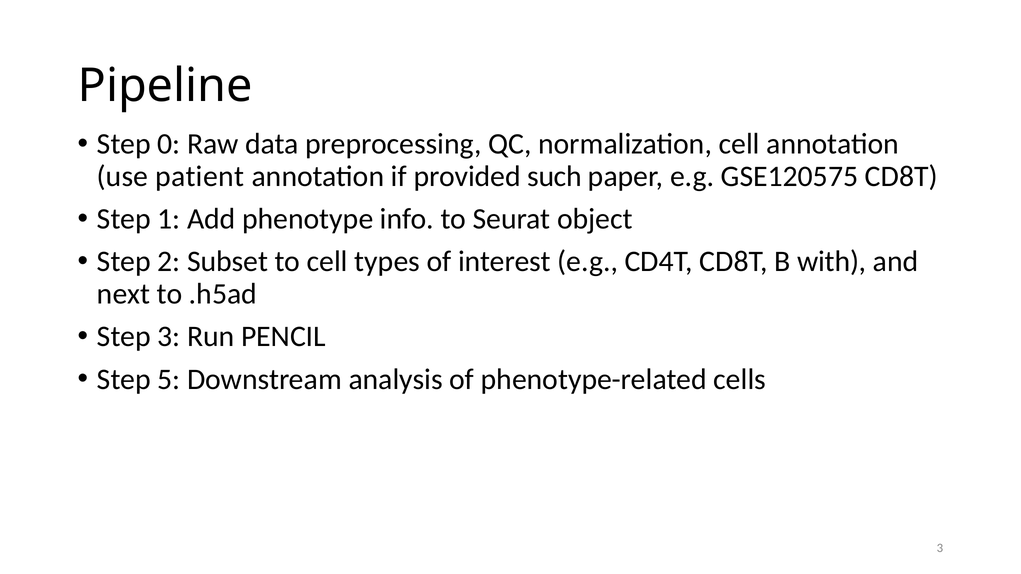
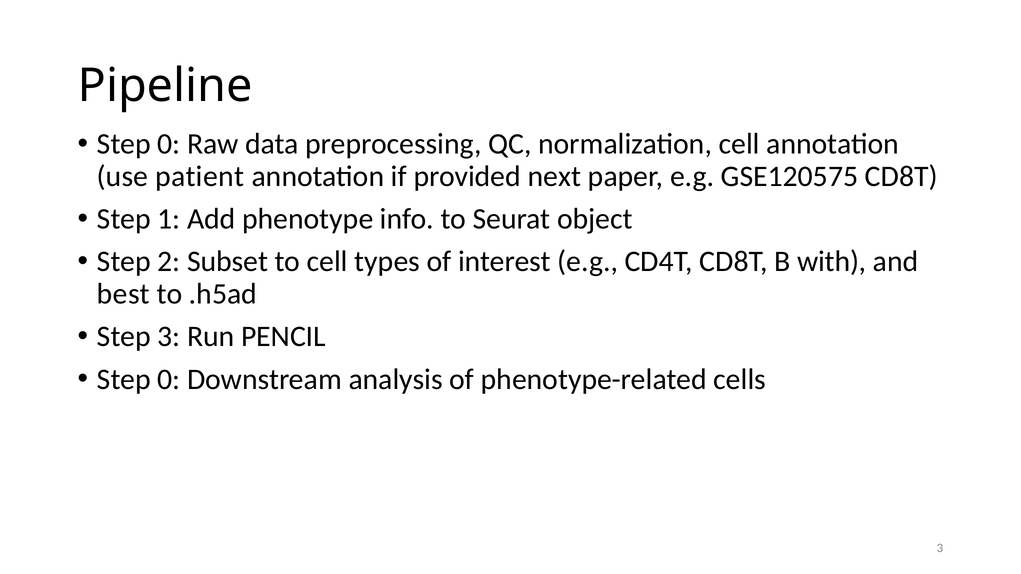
such: such -> next
next: next -> best
5 at (169, 379): 5 -> 0
